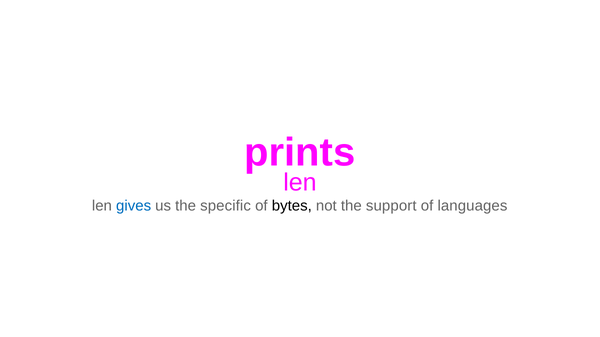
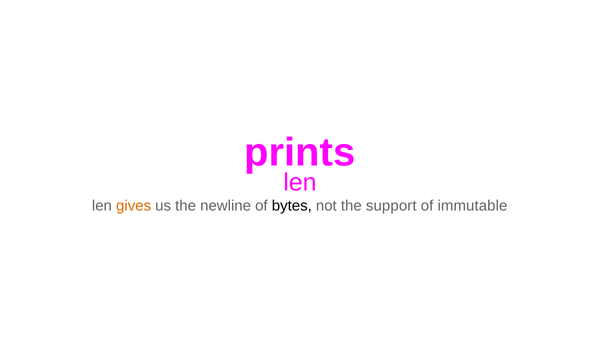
gives colour: blue -> orange
specific: specific -> newline
languages: languages -> immutable
